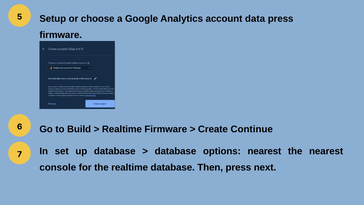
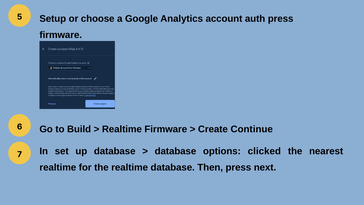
data: data -> auth
options nearest: nearest -> clicked
console at (58, 167): console -> realtime
